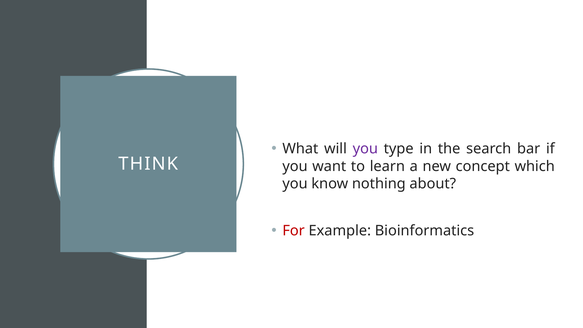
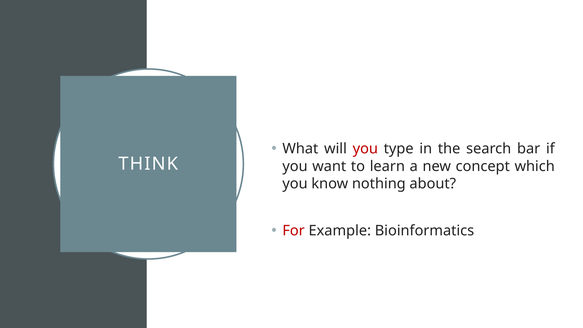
you at (365, 149) colour: purple -> red
